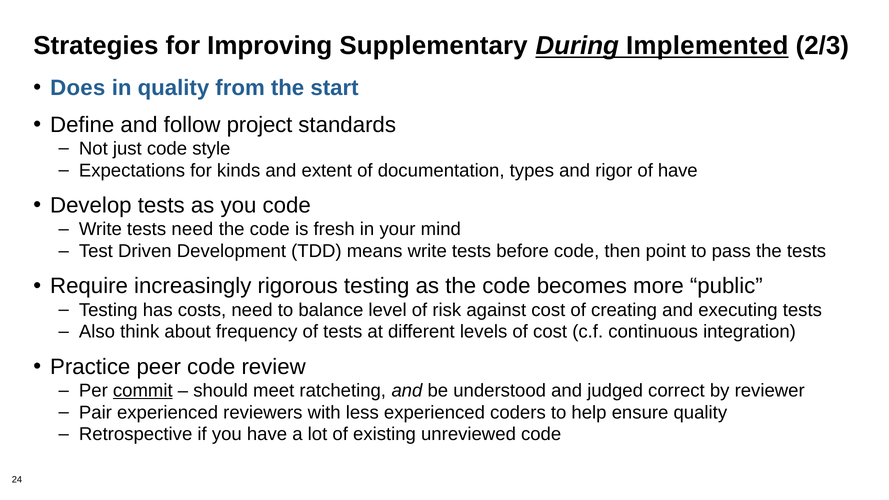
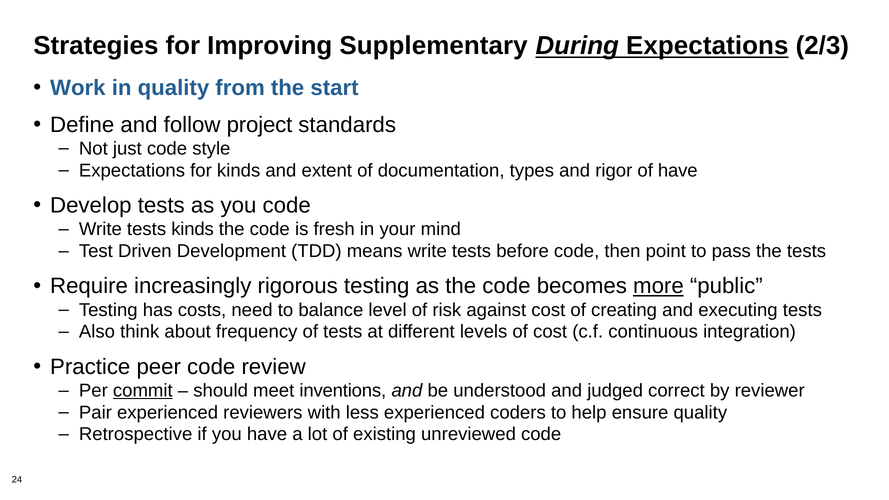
During Implemented: Implemented -> Expectations
Does: Does -> Work
tests need: need -> kinds
more underline: none -> present
ratcheting: ratcheting -> inventions
